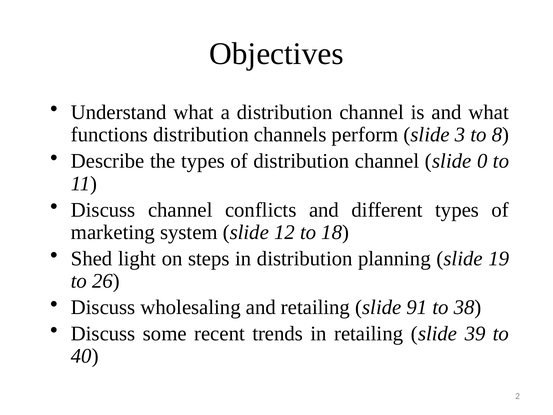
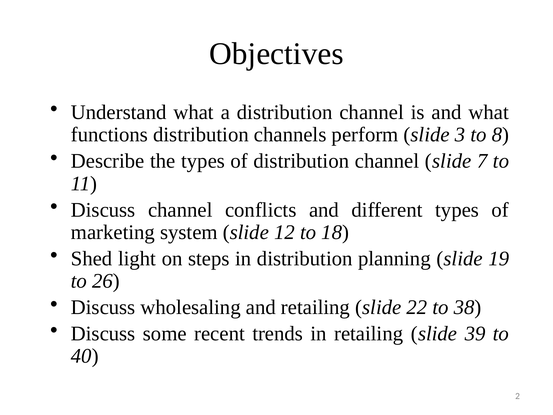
0: 0 -> 7
91: 91 -> 22
